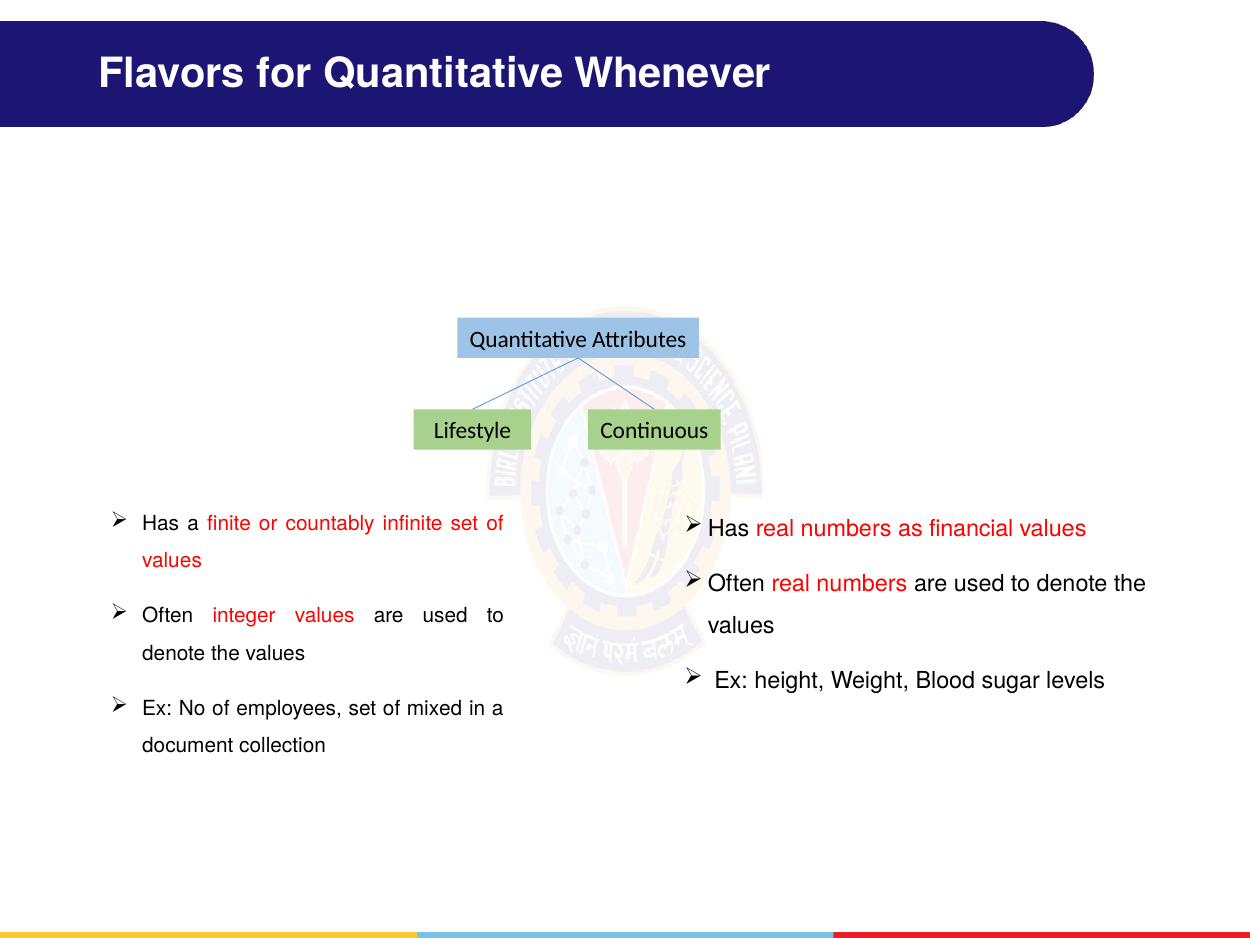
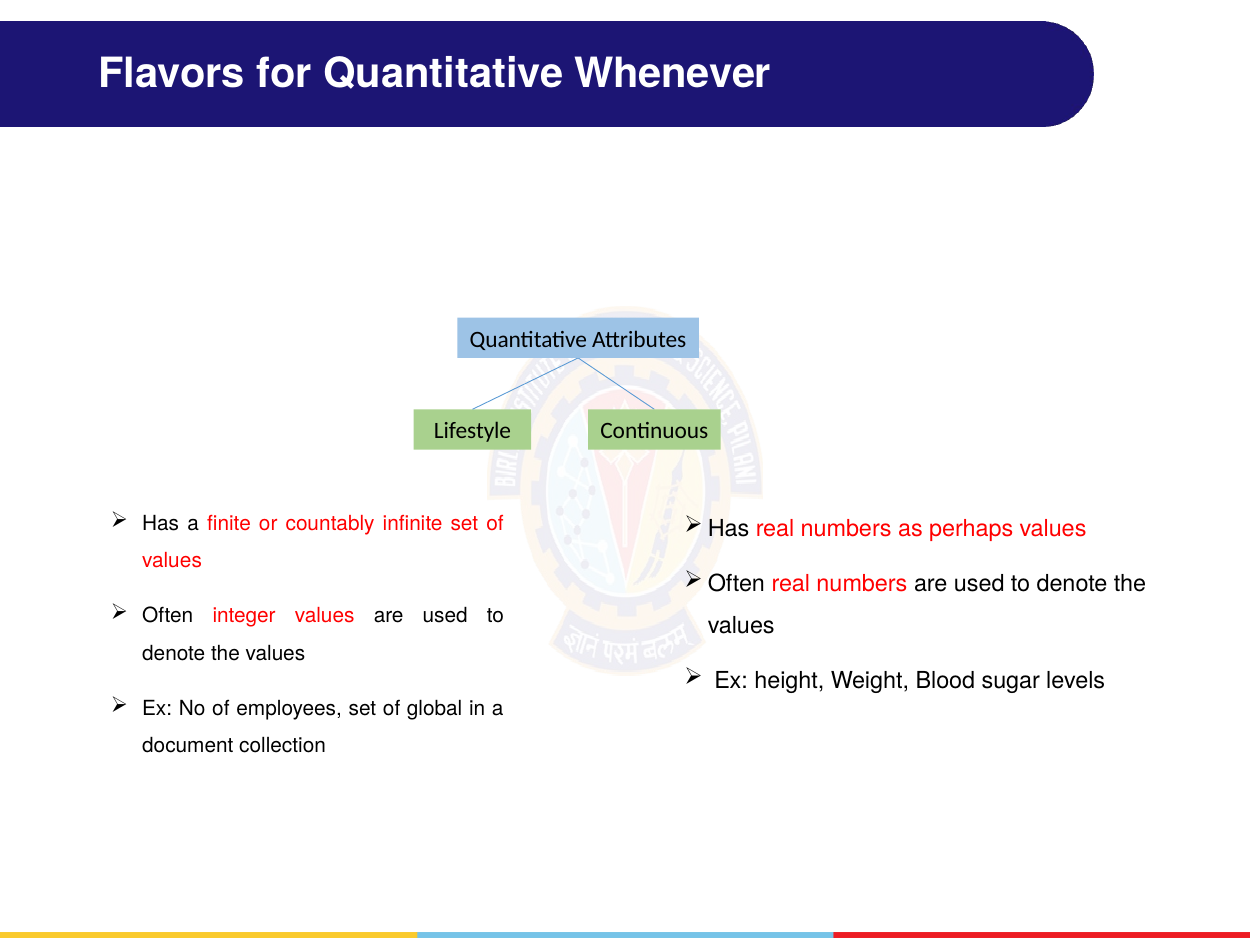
financial: financial -> perhaps
mixed: mixed -> global
